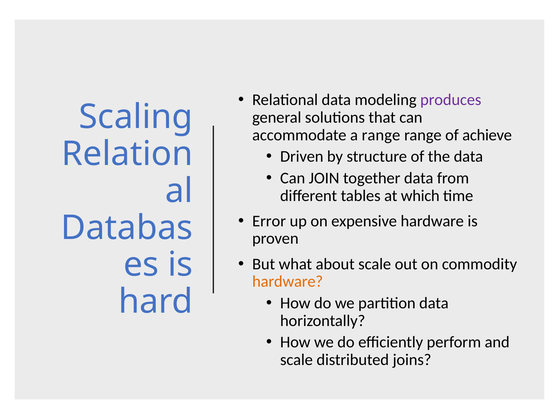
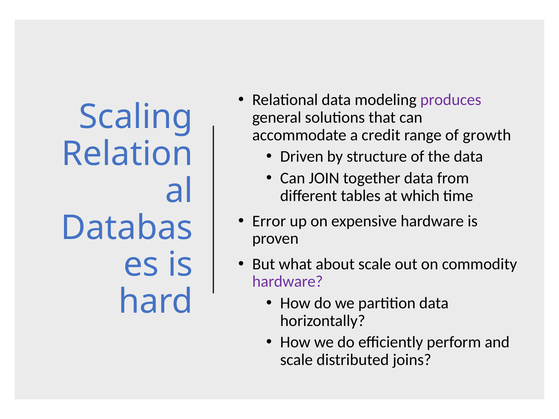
a range: range -> credit
achieve: achieve -> growth
hardware at (288, 282) colour: orange -> purple
